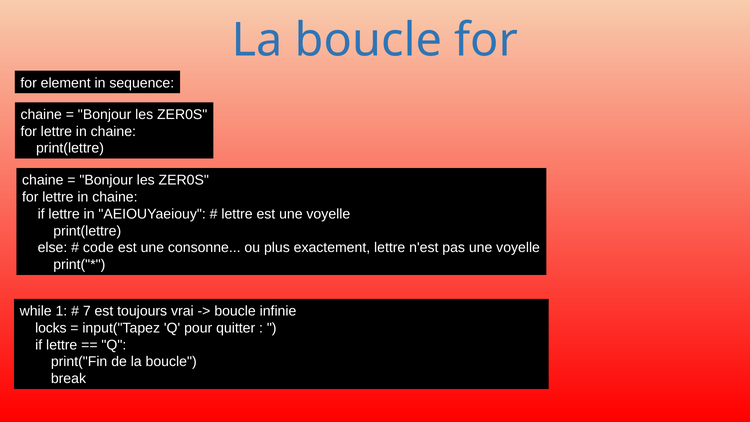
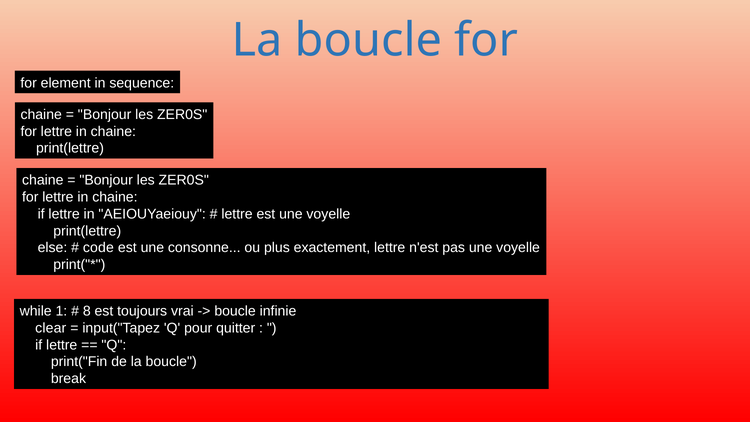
7: 7 -> 8
locks: locks -> clear
